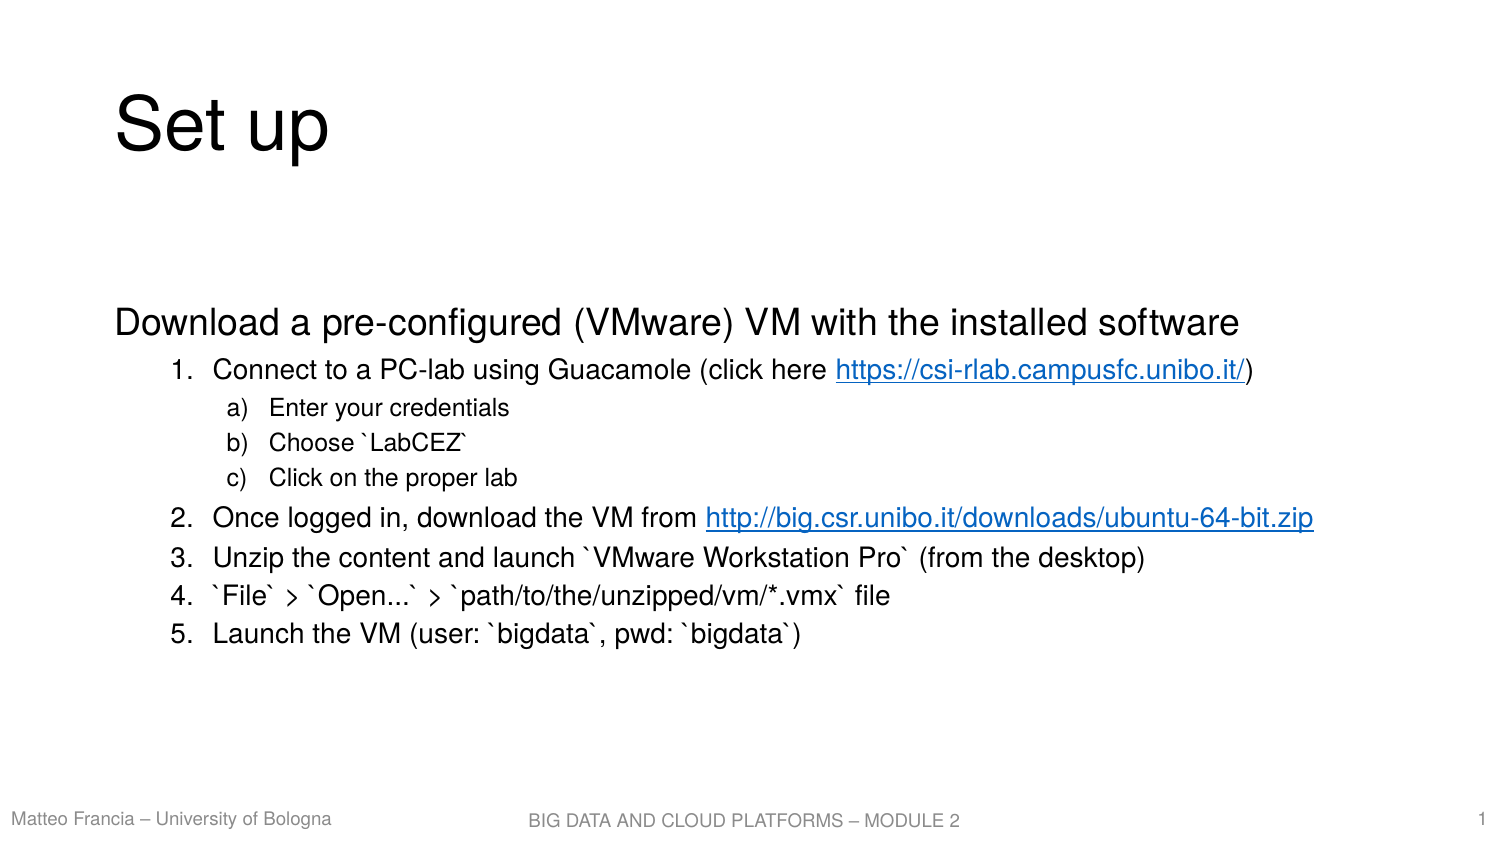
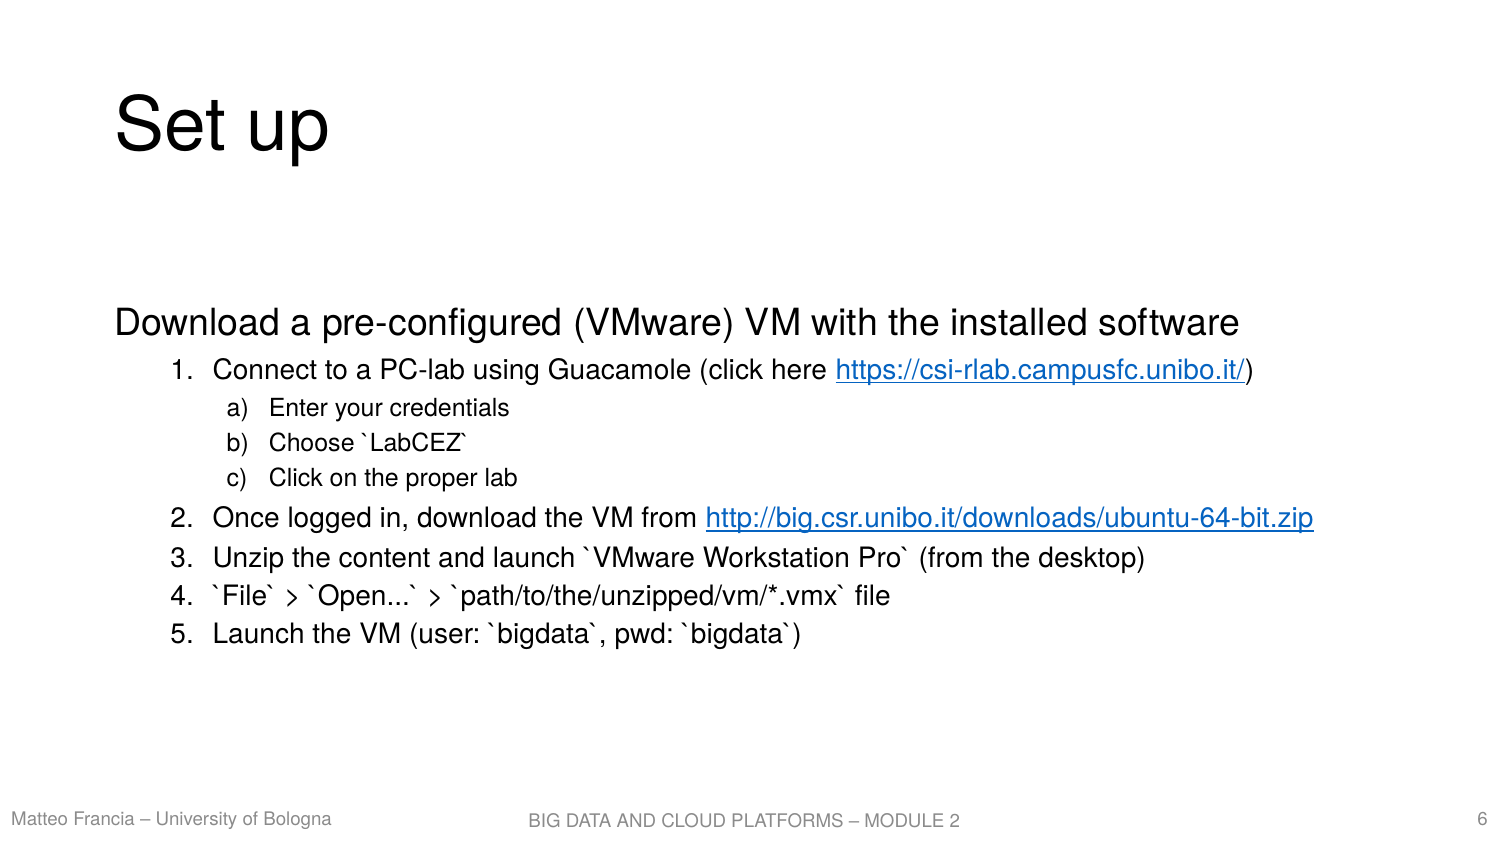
Bologna 1: 1 -> 6
